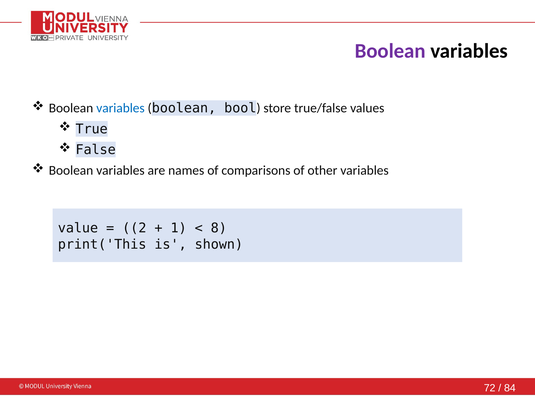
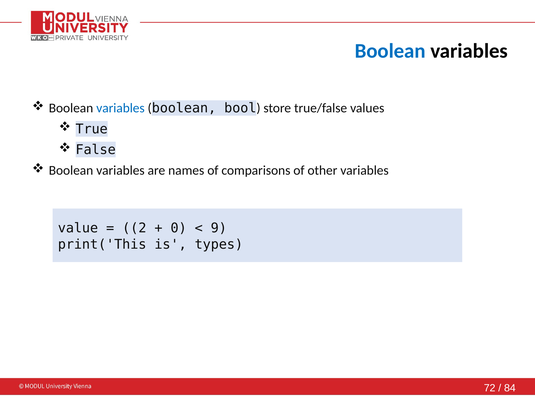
Boolean at (390, 51) colour: purple -> blue
1: 1 -> 0
8: 8 -> 9
shown: shown -> types
